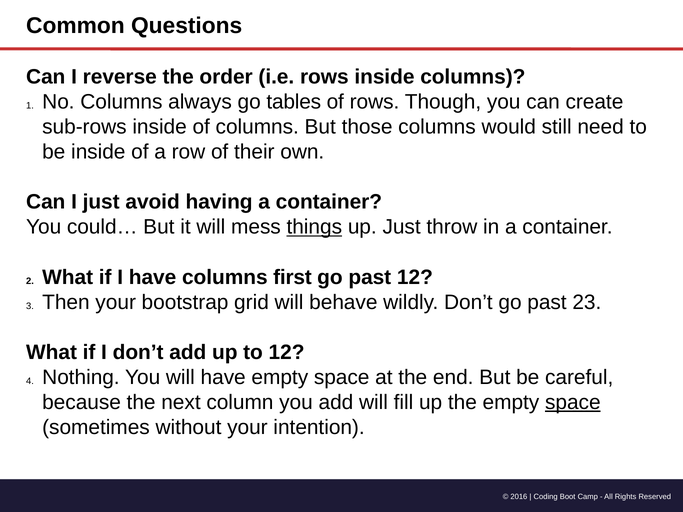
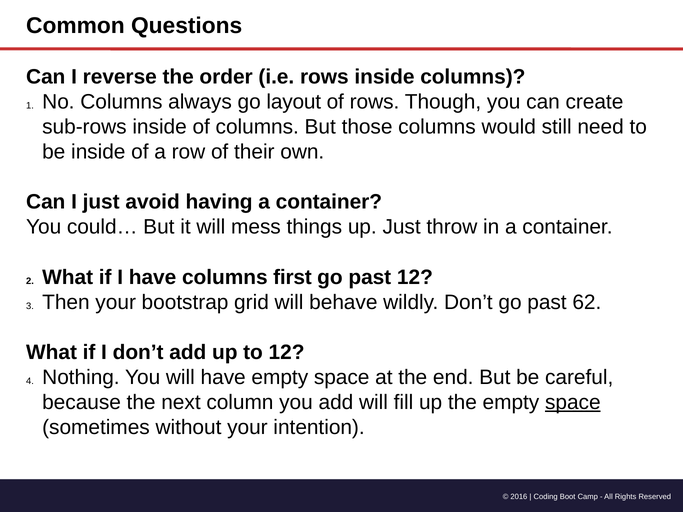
tables: tables -> layout
things underline: present -> none
23: 23 -> 62
